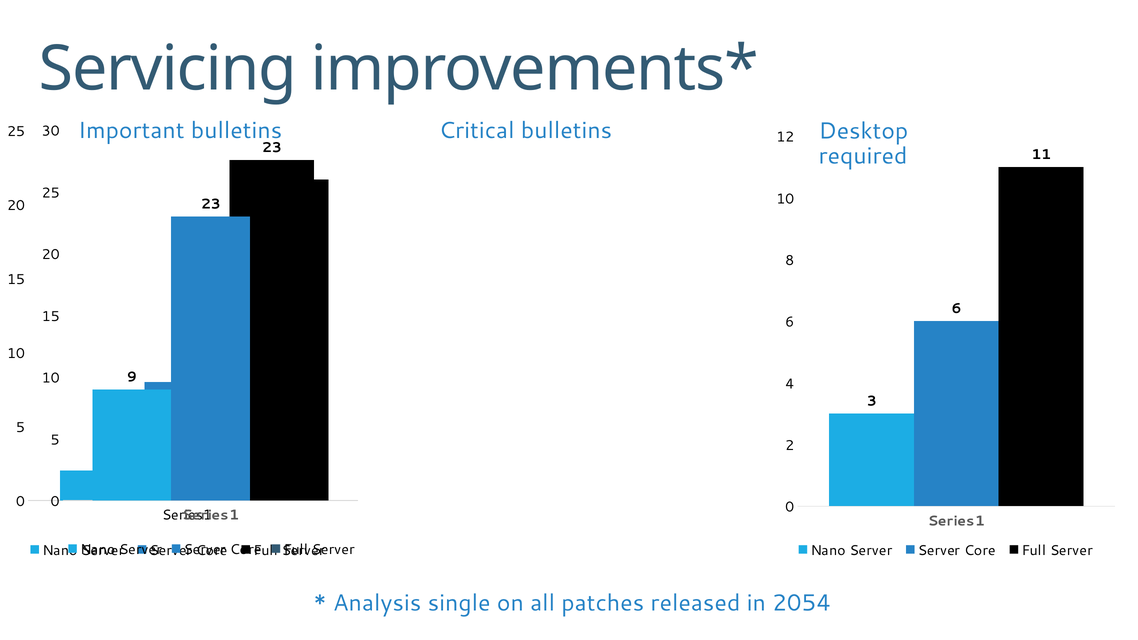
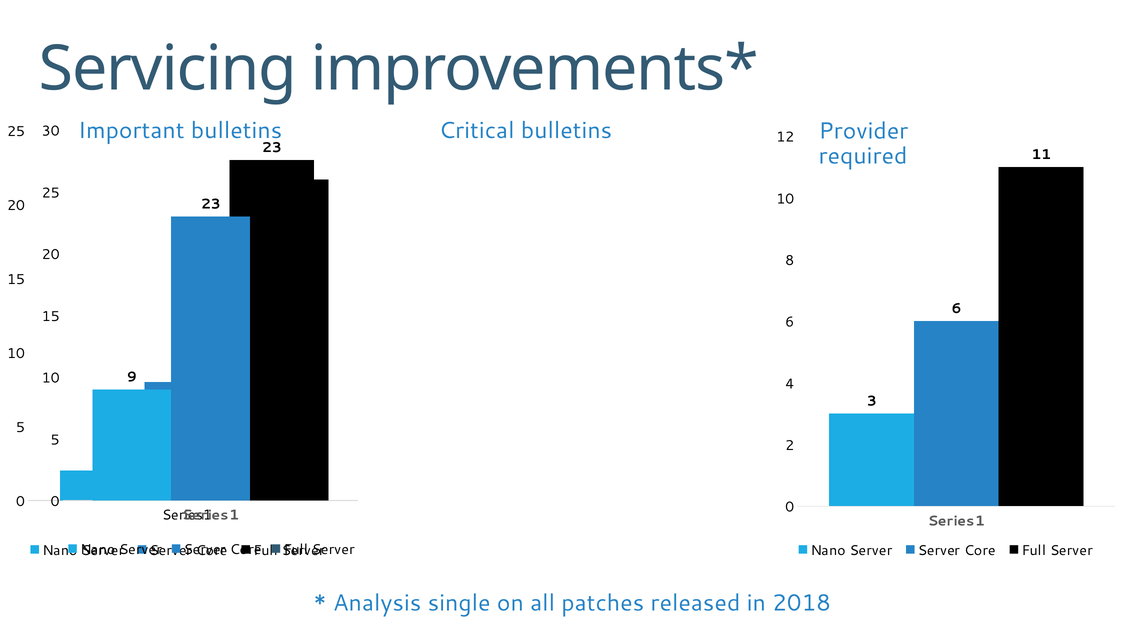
Desktop: Desktop -> Provider
2054: 2054 -> 2018
